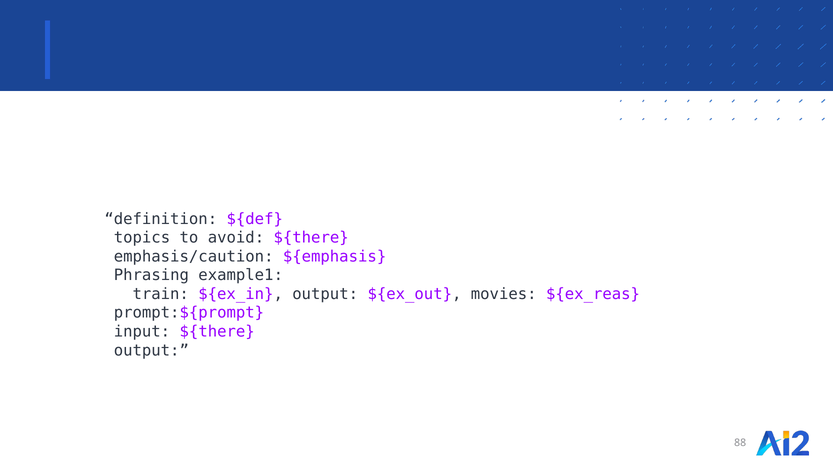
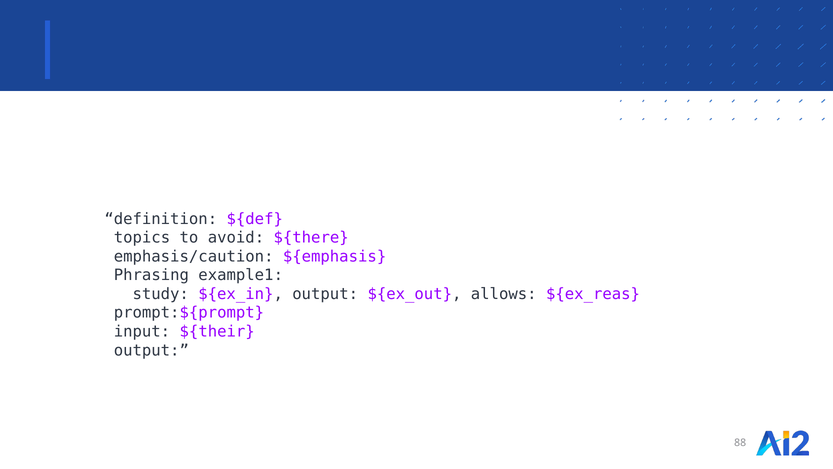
train: train -> study
movies: movies -> allows
input ${there: ${there -> ${their
